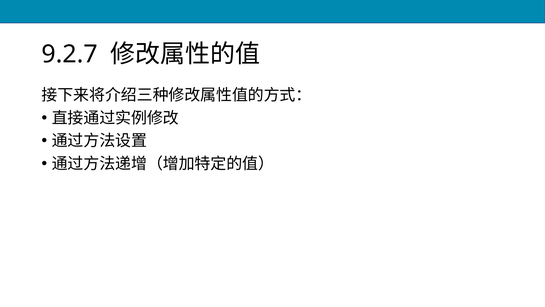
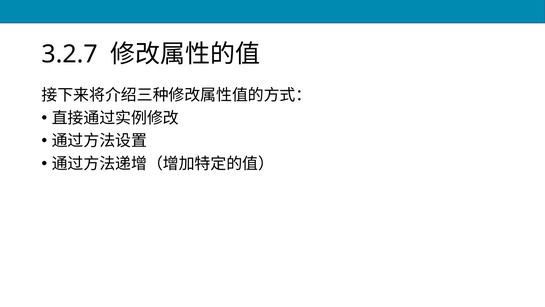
9.2.7: 9.2.7 -> 3.2.7
